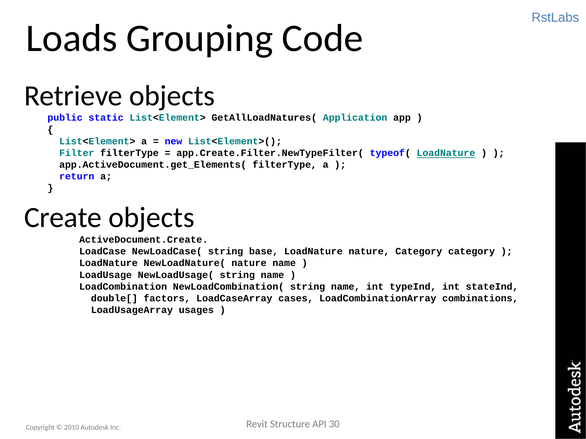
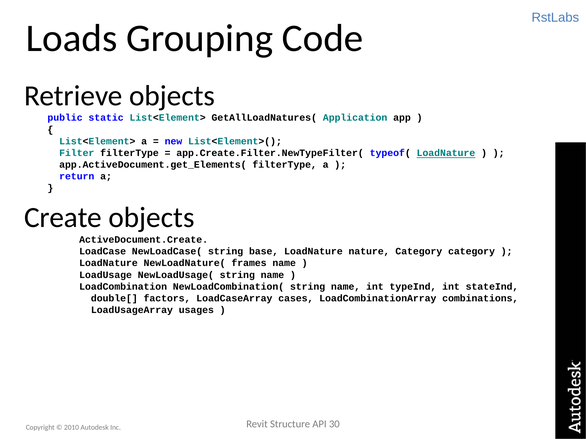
NewLoadNature( nature: nature -> frames
